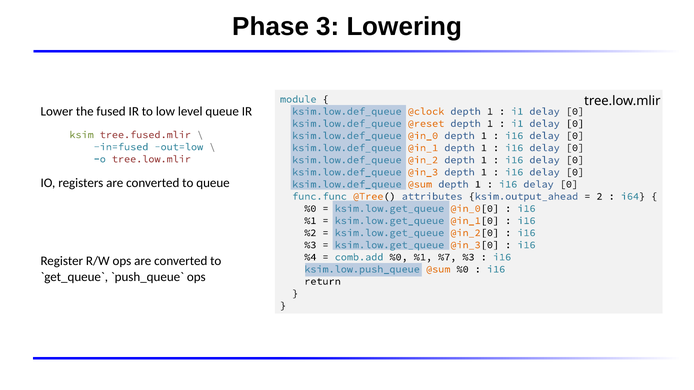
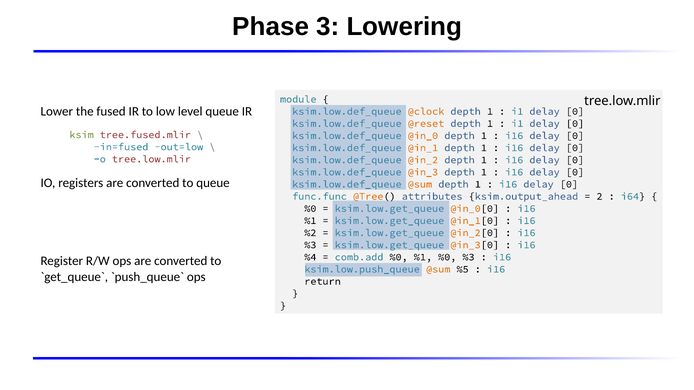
%1 %7: %7 -> %0
@sum %0: %0 -> %5
